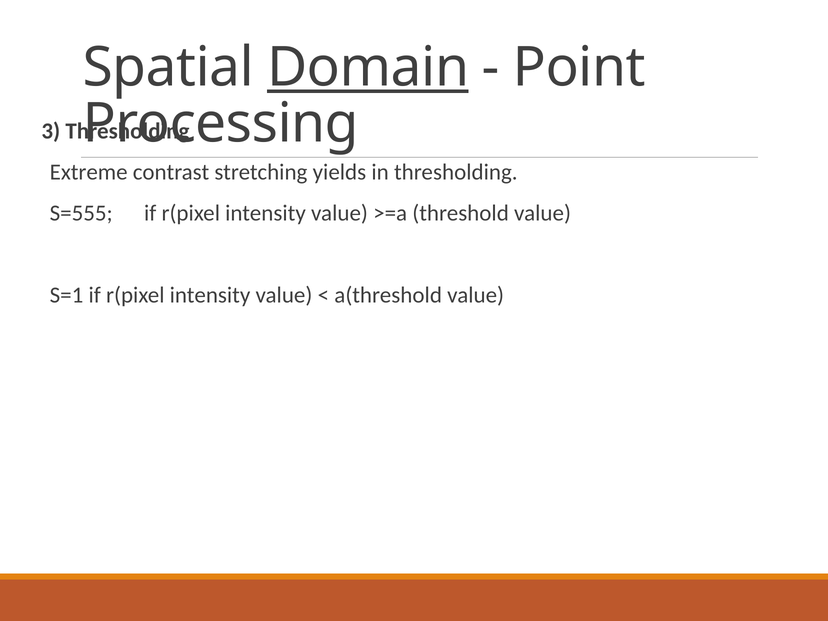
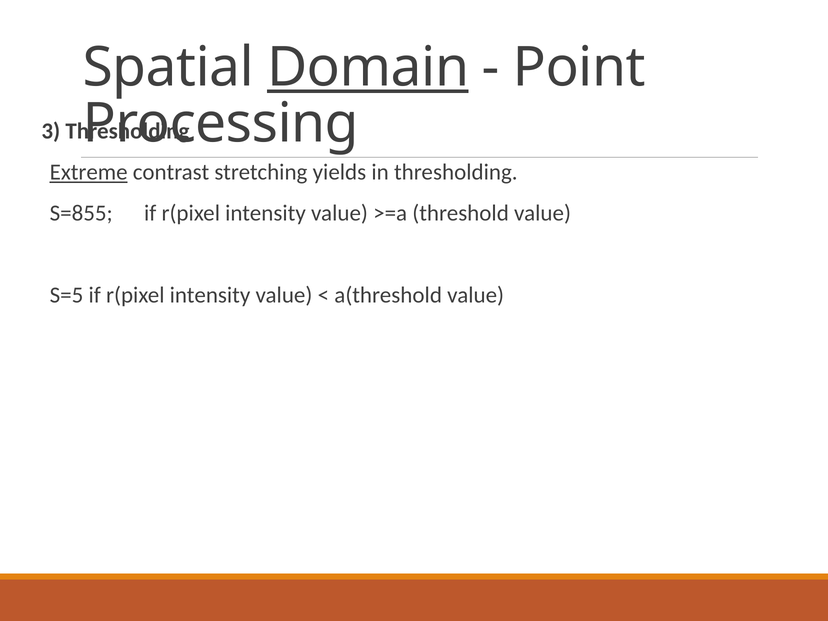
Extreme underline: none -> present
S=555: S=555 -> S=855
S=1: S=1 -> S=5
